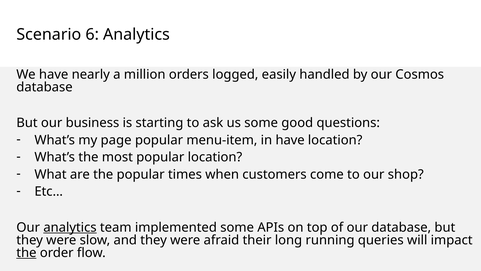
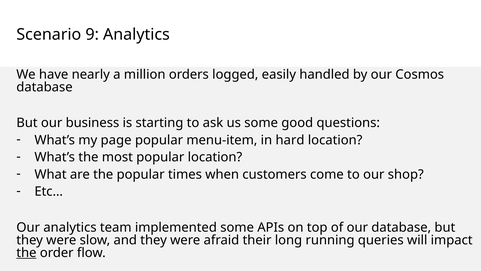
6: 6 -> 9
in have: have -> hard
analytics at (70, 227) underline: present -> none
